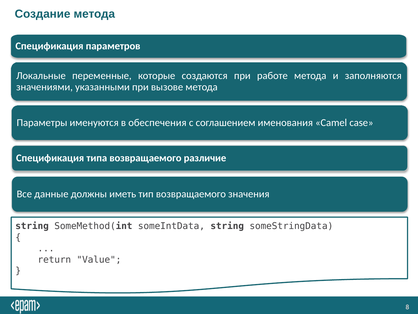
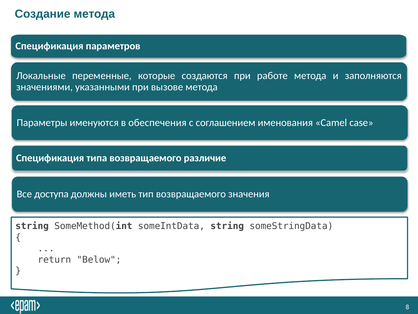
данные: данные -> доступа
Value: Value -> Below
